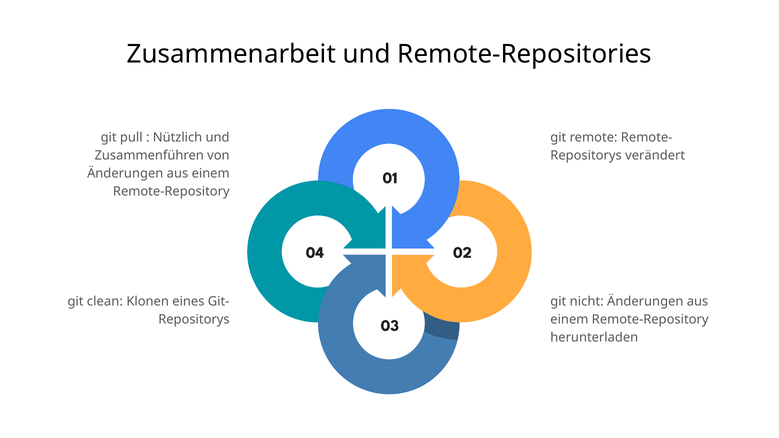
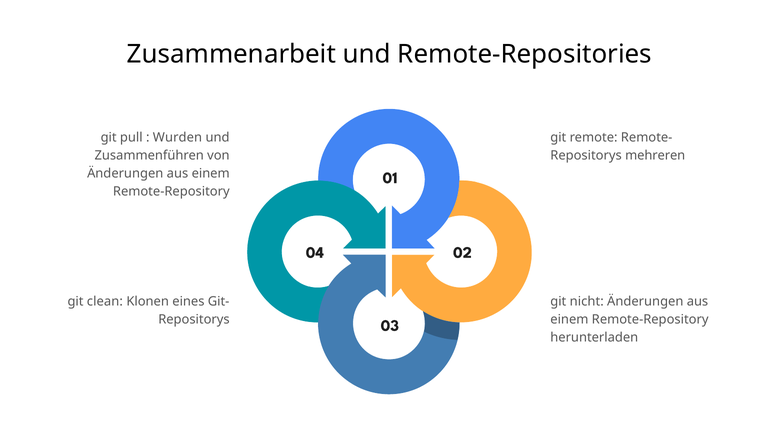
Nützlich: Nützlich -> Wurden
verändert: verändert -> mehreren
